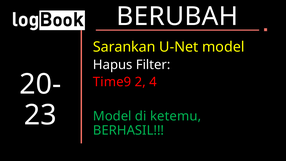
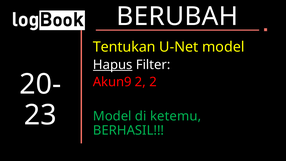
Sarankan: Sarankan -> Tentukan
Hapus underline: none -> present
Time9: Time9 -> Akun9
2 4: 4 -> 2
